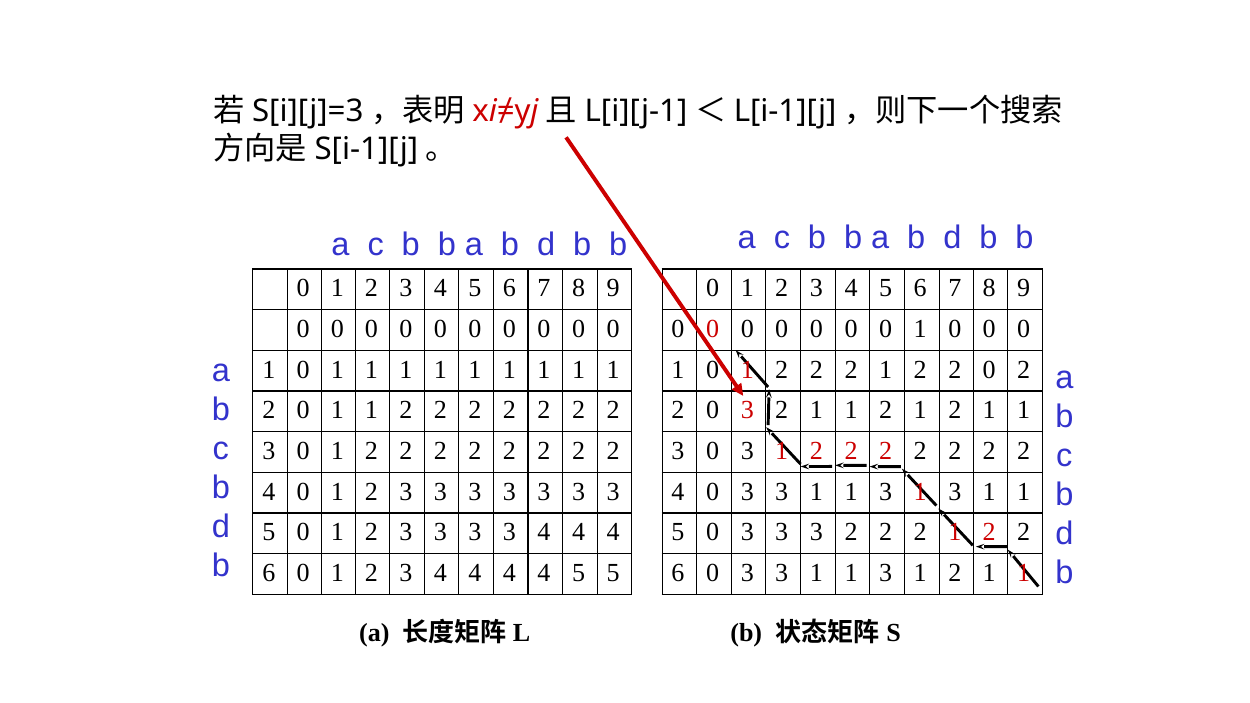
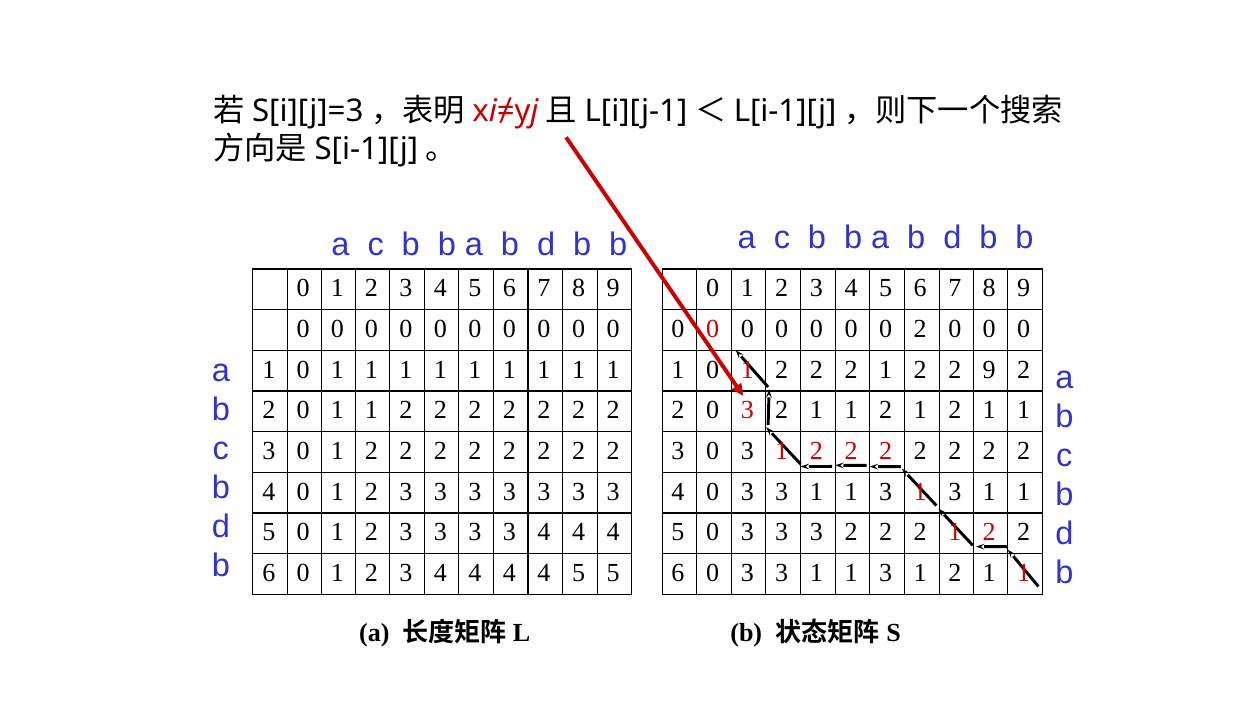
1 at (920, 329): 1 -> 2
1 2 2 0: 0 -> 9
